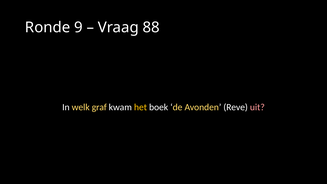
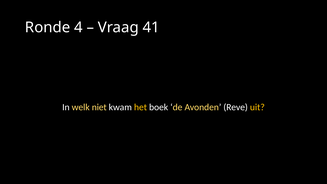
9: 9 -> 4
88: 88 -> 41
graf: graf -> niet
uit colour: pink -> yellow
